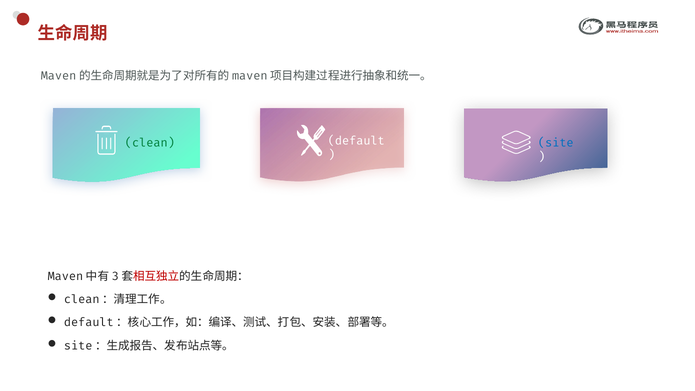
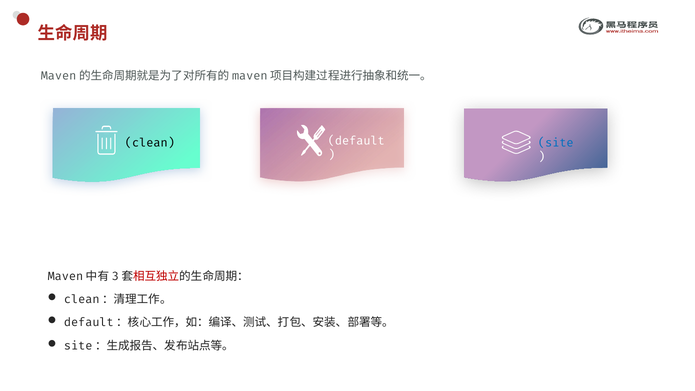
clean colour: green -> black
